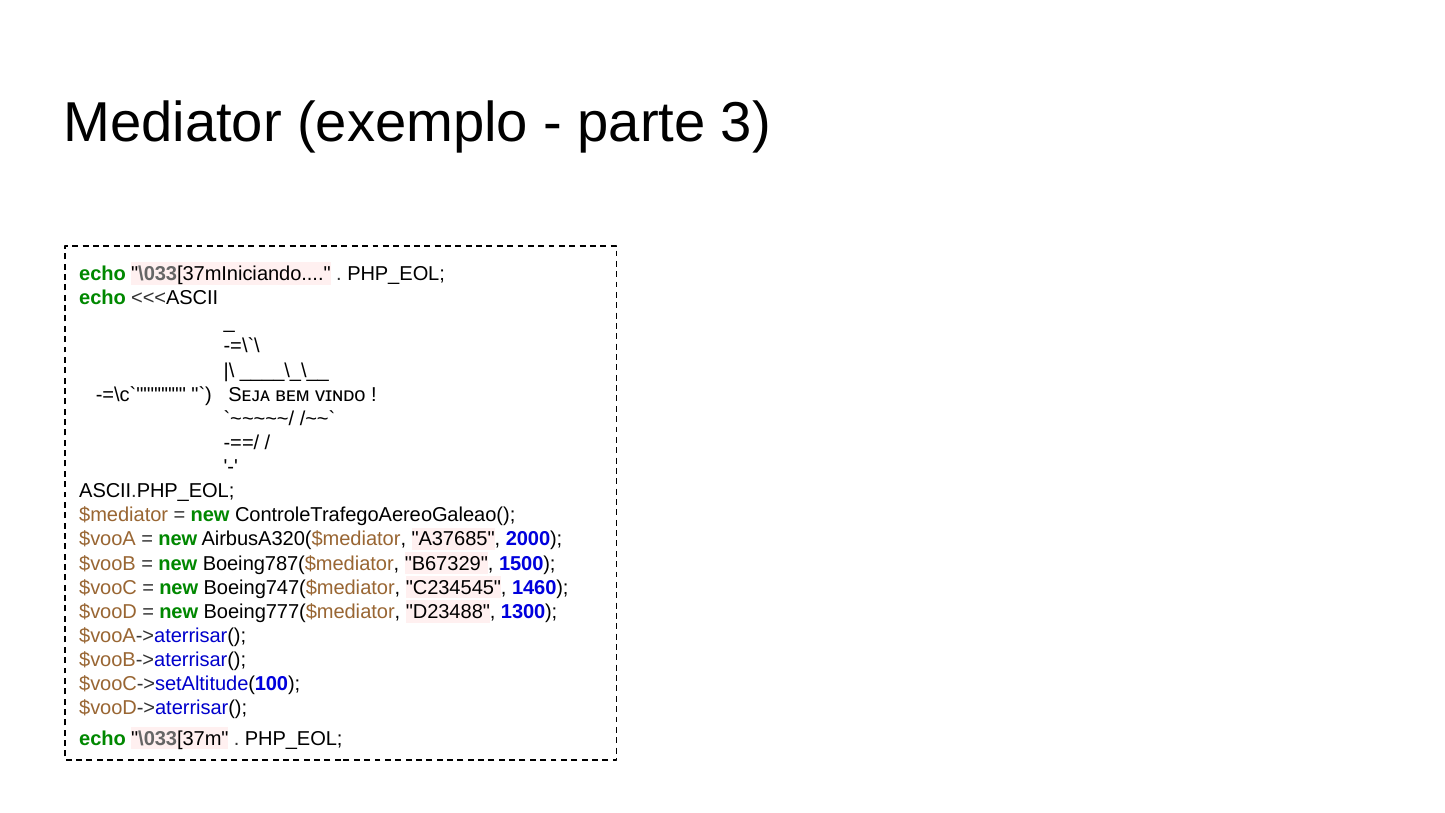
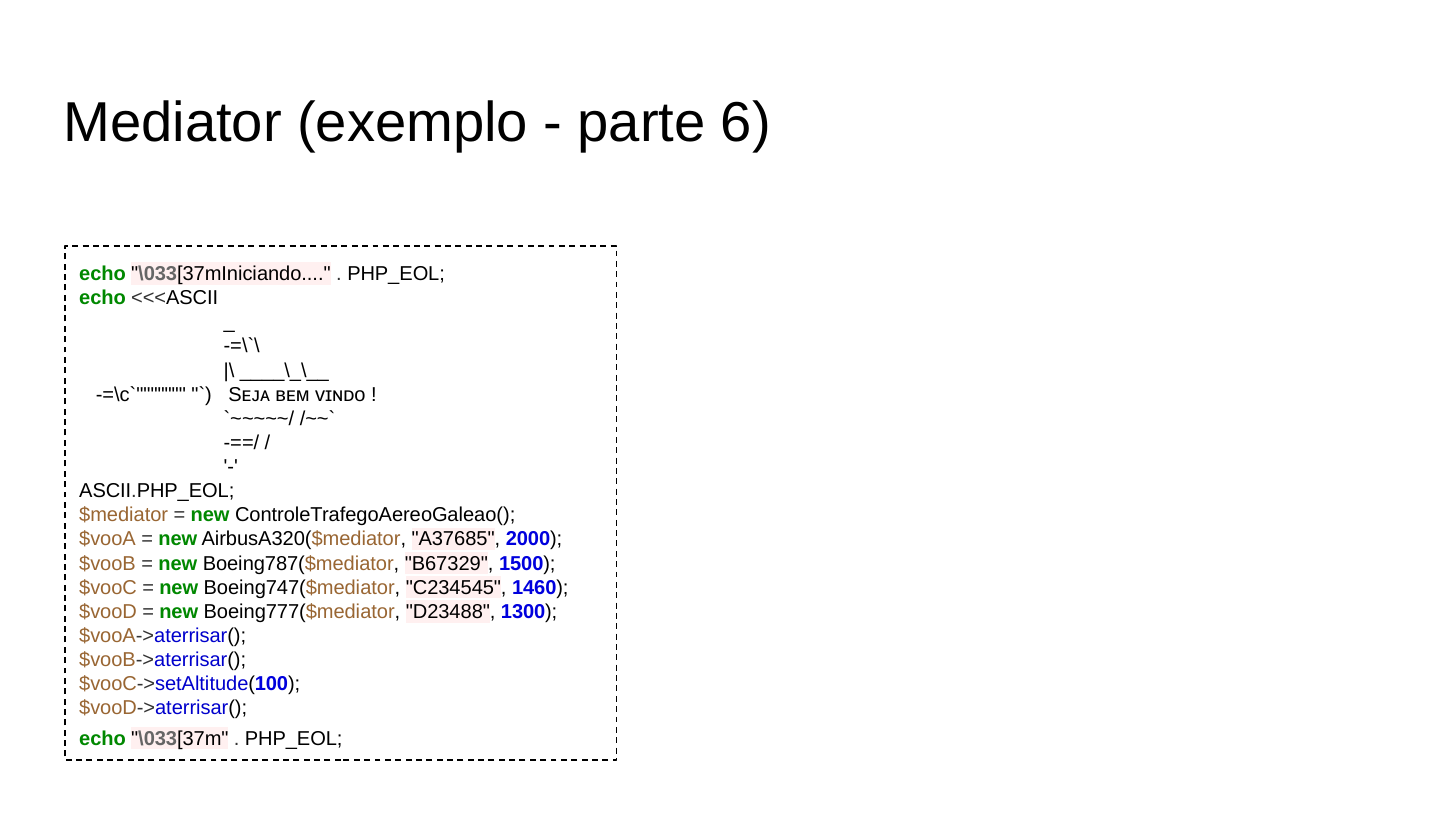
3: 3 -> 6
